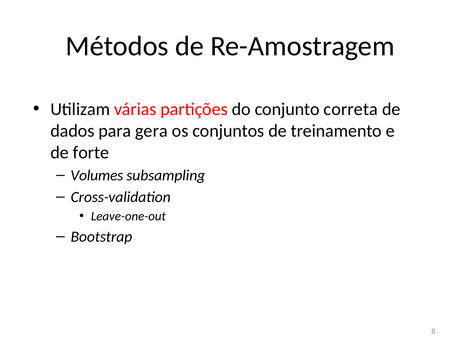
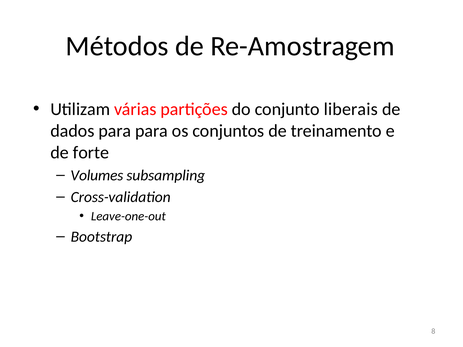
correta: correta -> liberais
para gera: gera -> para
